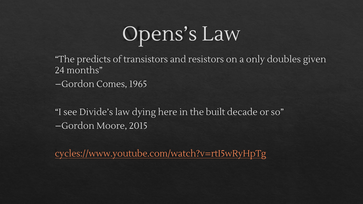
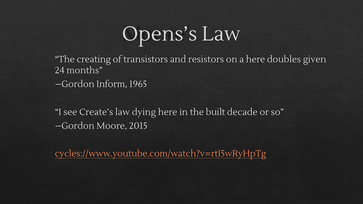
predicts: predicts -> creating
a only: only -> here
Comes: Comes -> Inform
Divide’s: Divide’s -> Create’s
